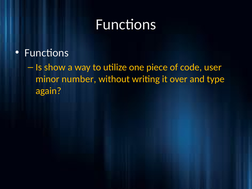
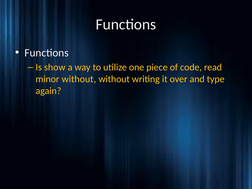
user: user -> read
minor number: number -> without
